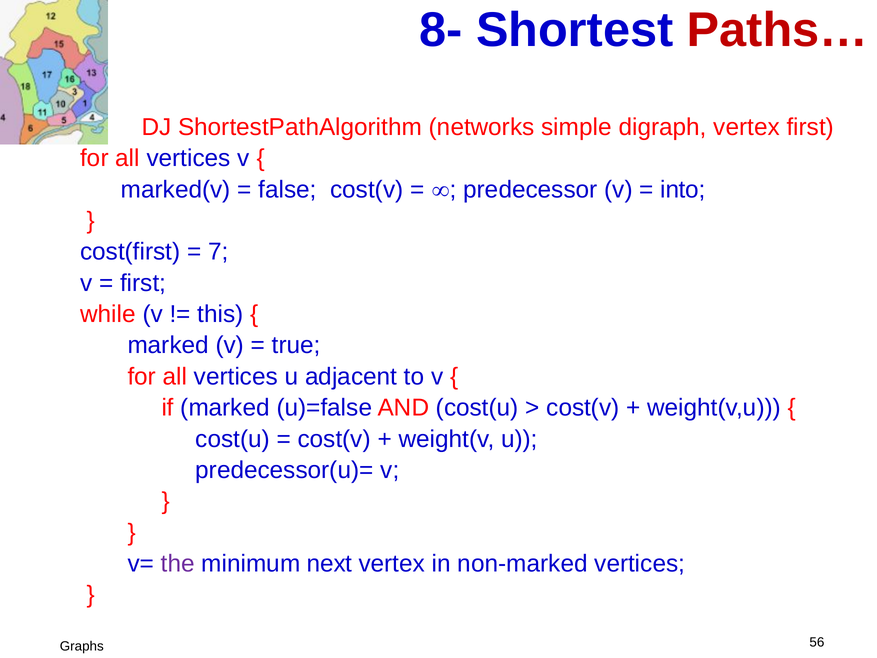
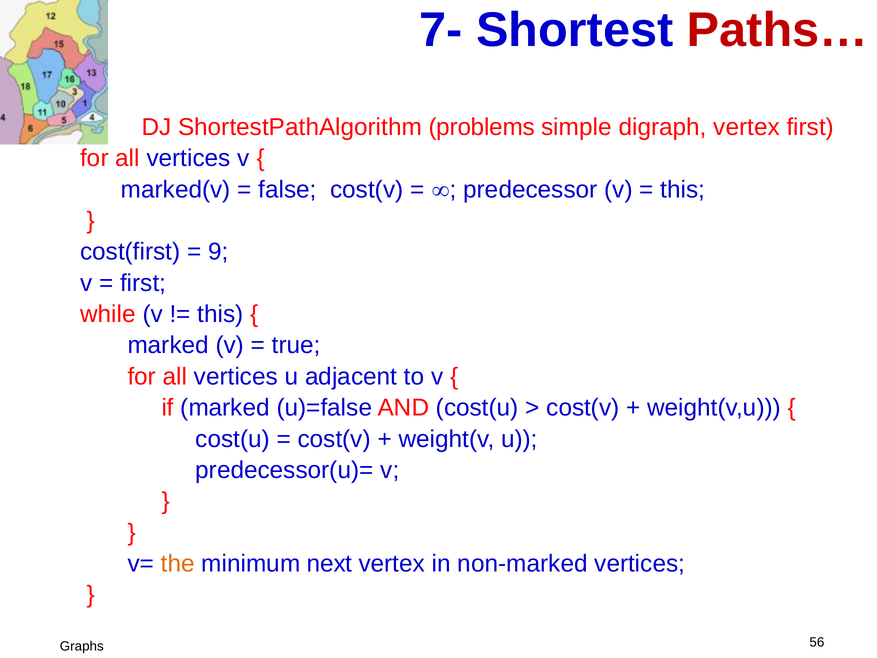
8-: 8- -> 7-
networks: networks -> problems
into at (683, 189): into -> this
7: 7 -> 9
the colour: purple -> orange
